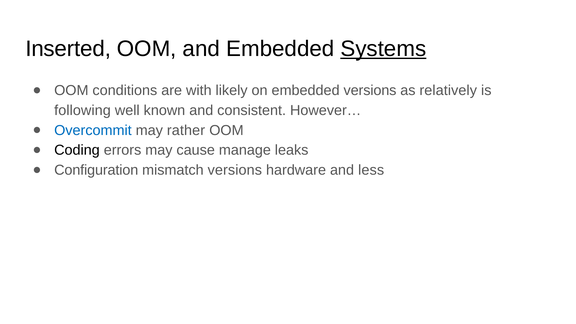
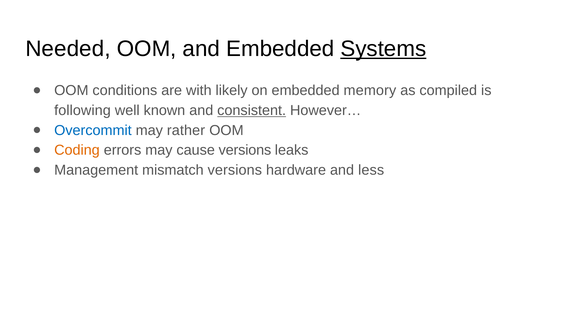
Inserted: Inserted -> Needed
embedded versions: versions -> memory
relatively: relatively -> compiled
consistent underline: none -> present
Coding colour: black -> orange
cause manage: manage -> versions
Configuration: Configuration -> Management
